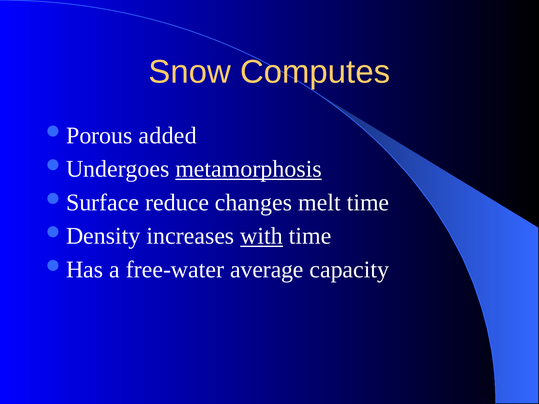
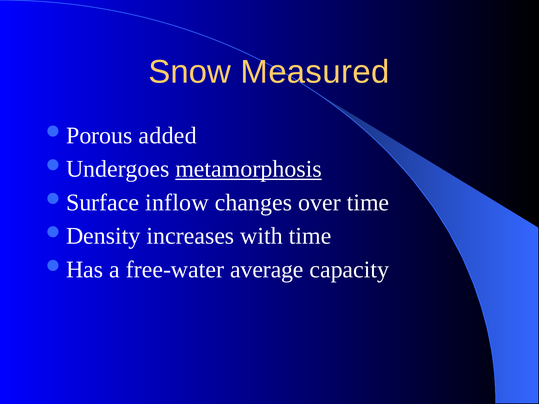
Computes: Computes -> Measured
reduce: reduce -> inflow
melt: melt -> over
with underline: present -> none
